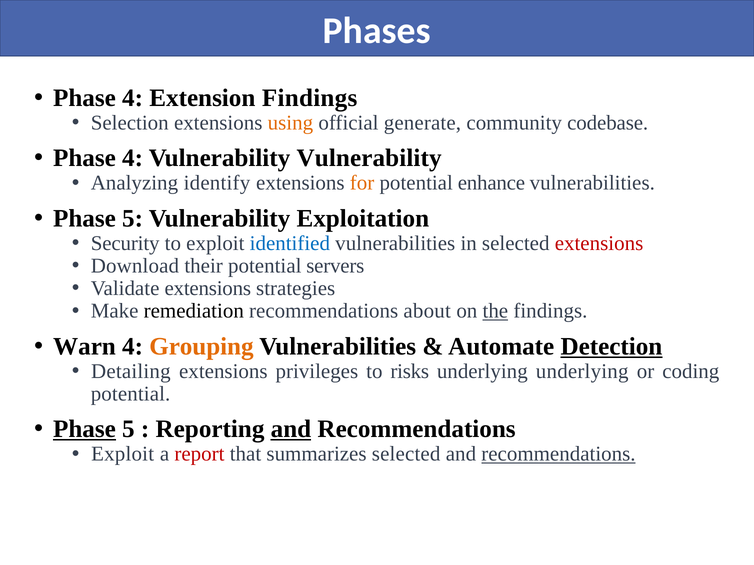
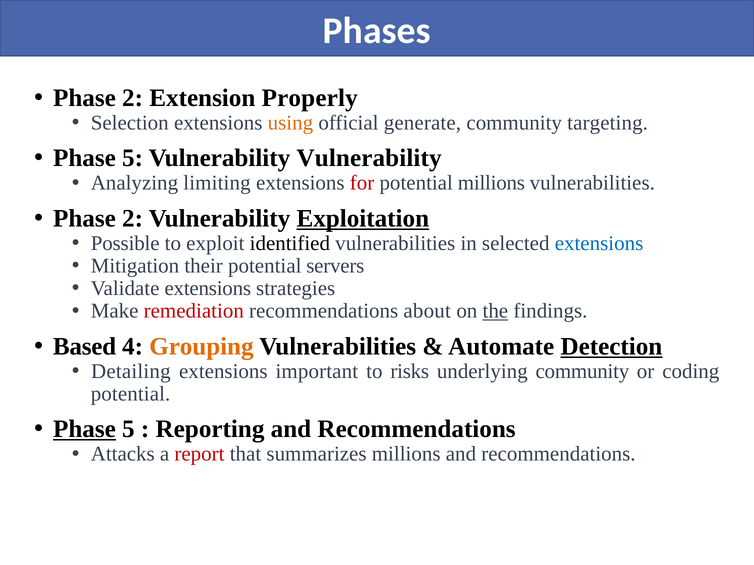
4 at (133, 98): 4 -> 2
Extension Findings: Findings -> Properly
codebase: codebase -> targeting
4 at (133, 158): 4 -> 5
identify: identify -> limiting
for colour: orange -> red
potential enhance: enhance -> millions
5 at (133, 219): 5 -> 2
Exploitation underline: none -> present
Security: Security -> Possible
identified colour: blue -> black
extensions at (599, 243) colour: red -> blue
Download: Download -> Mitigation
remediation colour: black -> red
Warn: Warn -> Based
privileges: privileges -> important
underlying underlying: underlying -> community
and at (291, 429) underline: present -> none
Exploit at (123, 454): Exploit -> Attacks
summarizes selected: selected -> millions
recommendations at (558, 454) underline: present -> none
